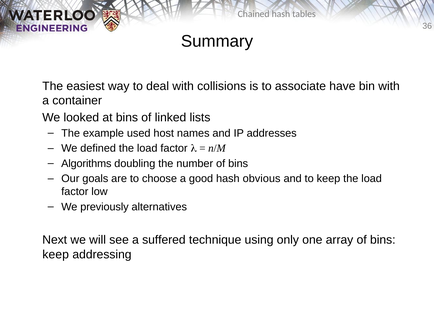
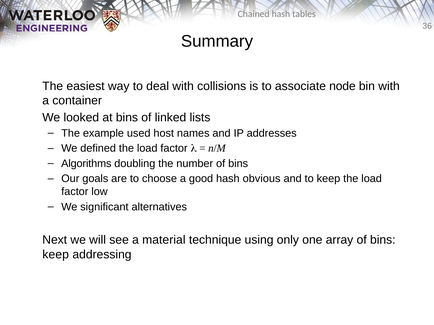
have: have -> node
previously: previously -> significant
suffered: suffered -> material
